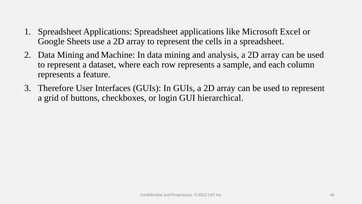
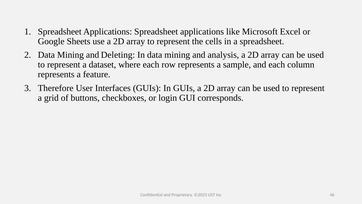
Machine: Machine -> Deleting
hierarchical: hierarchical -> corresponds
